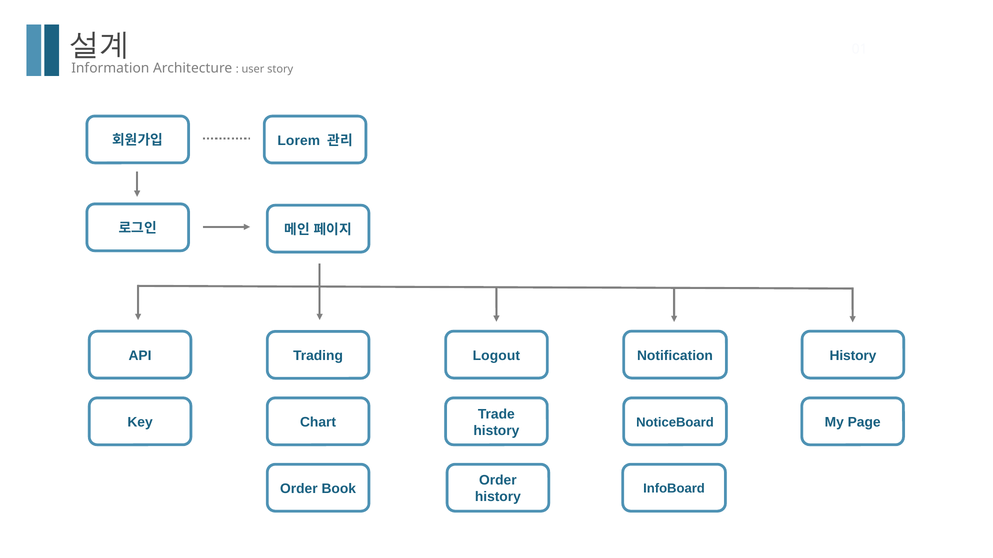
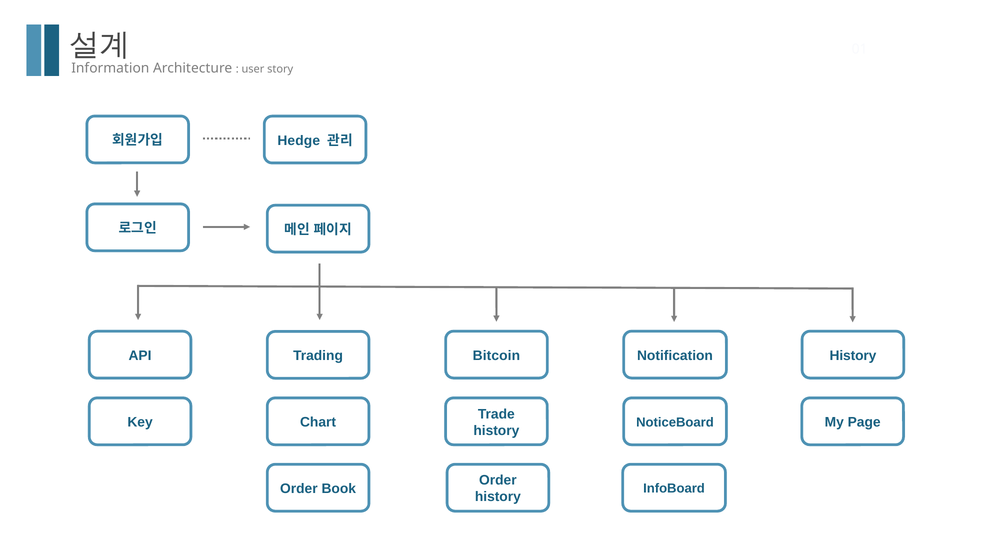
Lorem: Lorem -> Hedge
Logout: Logout -> Bitcoin
